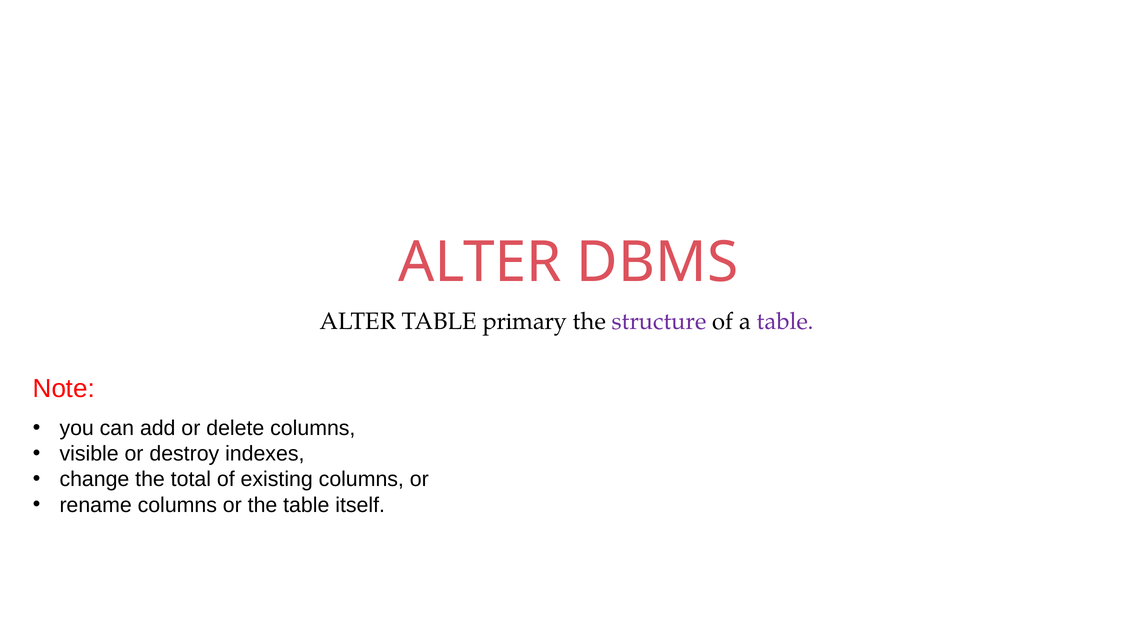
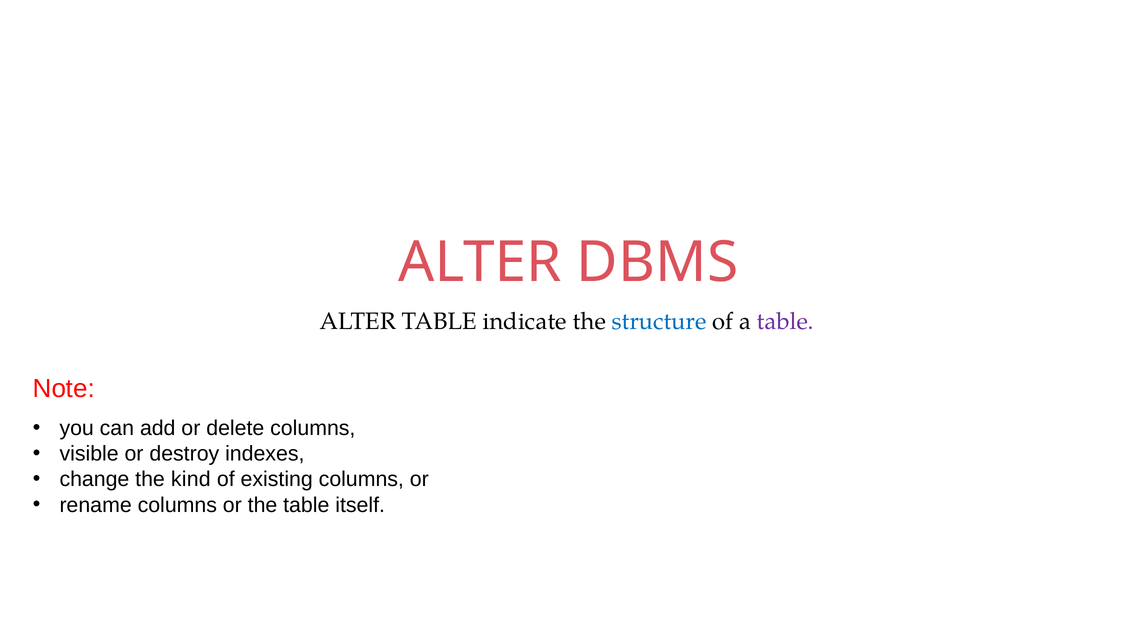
primary: primary -> indicate
structure colour: purple -> blue
total: total -> kind
